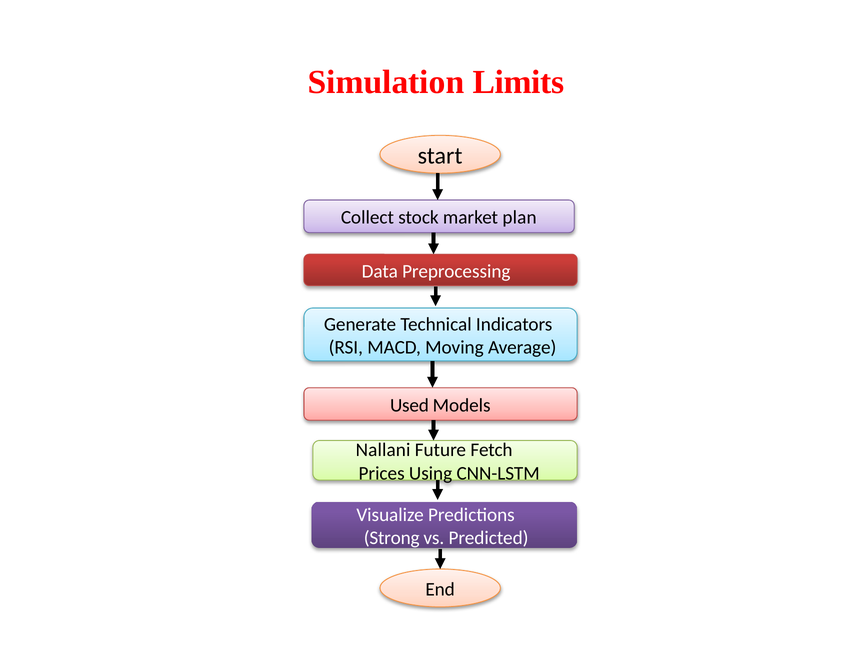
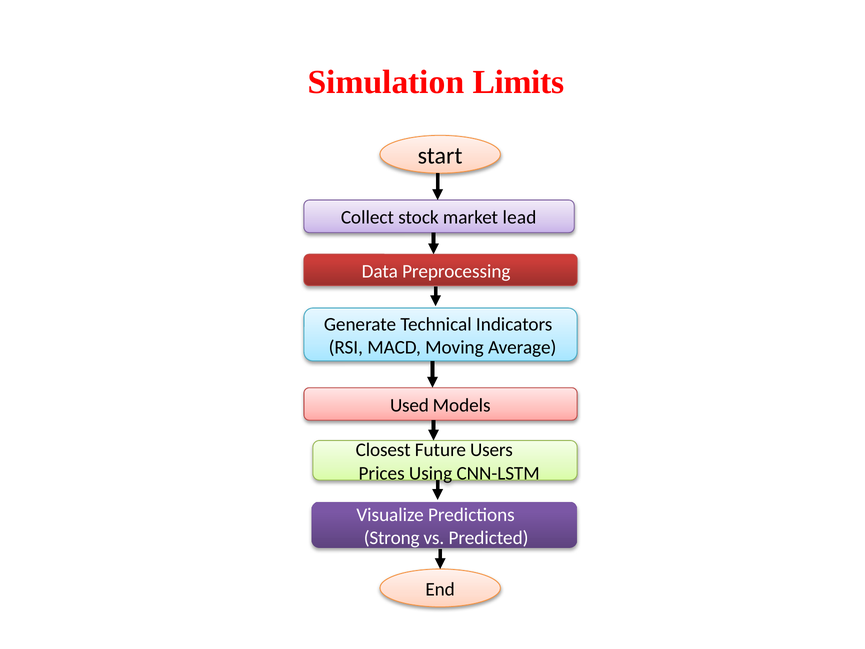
plan: plan -> lead
Nallani: Nallani -> Closest
Fetch: Fetch -> Users
